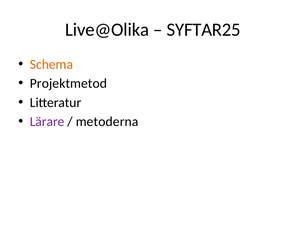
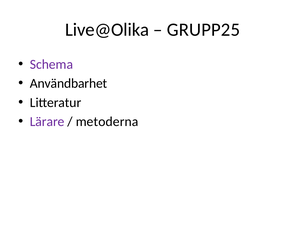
SYFTAR25: SYFTAR25 -> GRUPP25
Schema colour: orange -> purple
Projektmetod: Projektmetod -> Användbarhet
